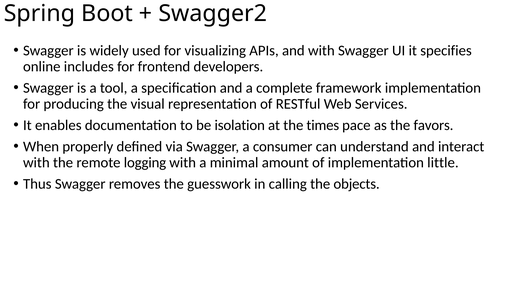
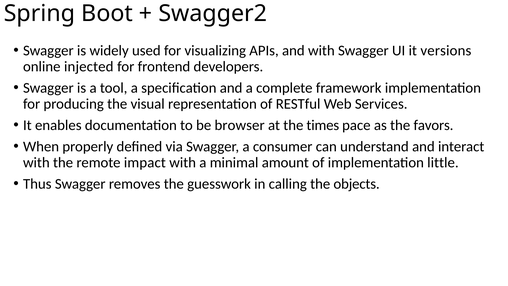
specifies: specifies -> versions
includes: includes -> injected
isolation: isolation -> browser
logging: logging -> impact
